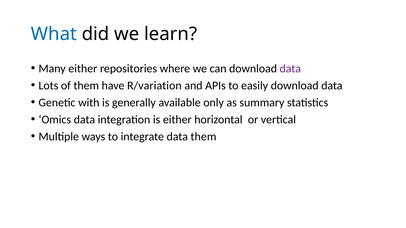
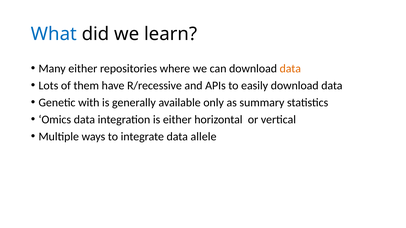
data at (290, 69) colour: purple -> orange
R/variation: R/variation -> R/recessive
data them: them -> allele
